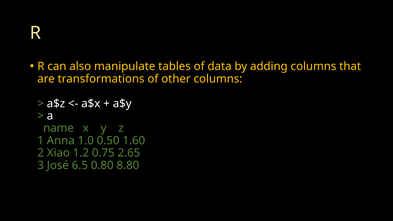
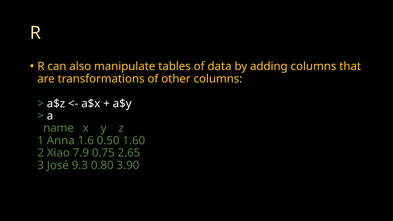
1.0: 1.0 -> 1.6
1.2: 1.2 -> 7.9
6.5: 6.5 -> 9.3
8.80: 8.80 -> 3.90
